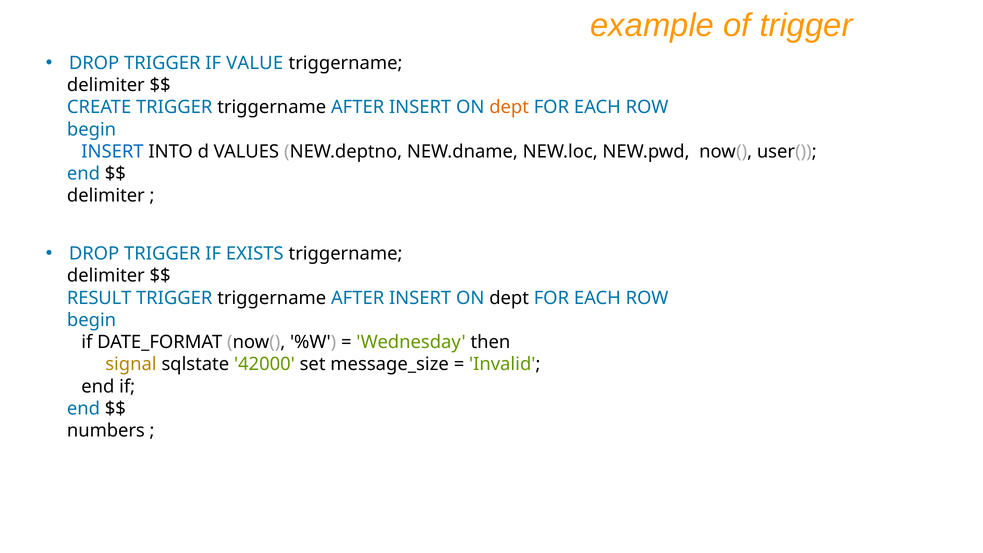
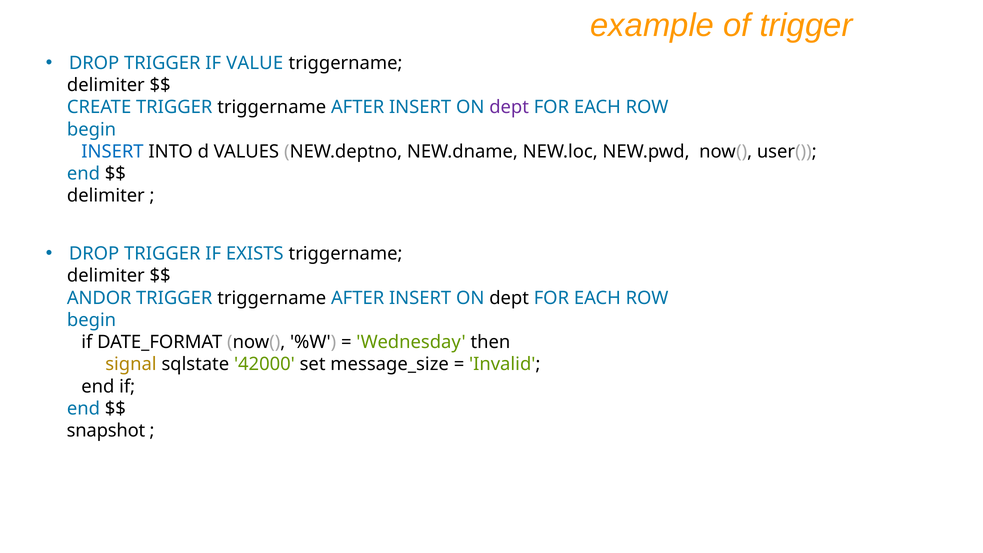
dept at (509, 107) colour: orange -> purple
RESULT: RESULT -> ANDOR
numbers: numbers -> snapshot
